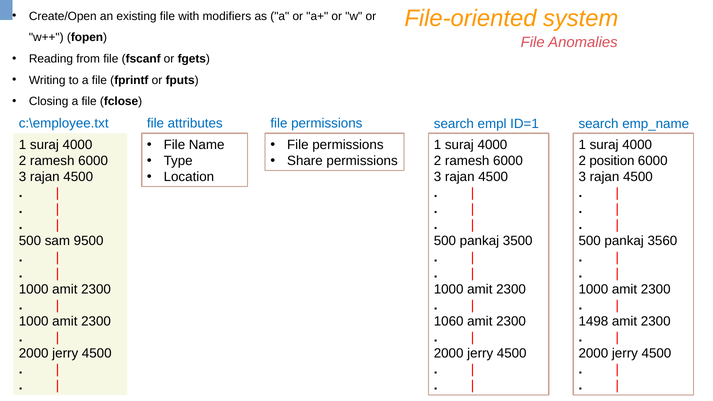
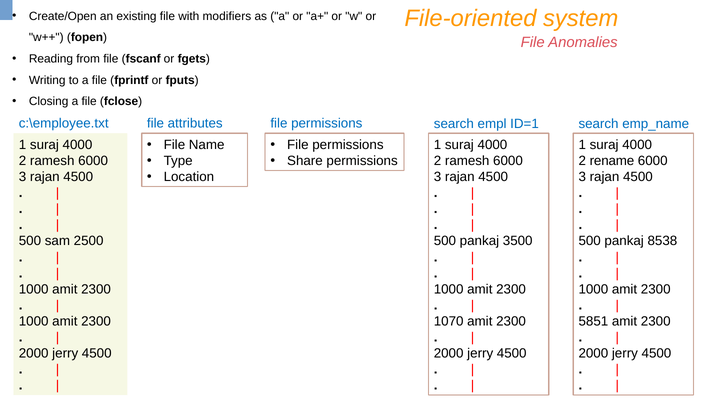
position: position -> rename
9500: 9500 -> 2500
3560: 3560 -> 8538
1060: 1060 -> 1070
1498: 1498 -> 5851
